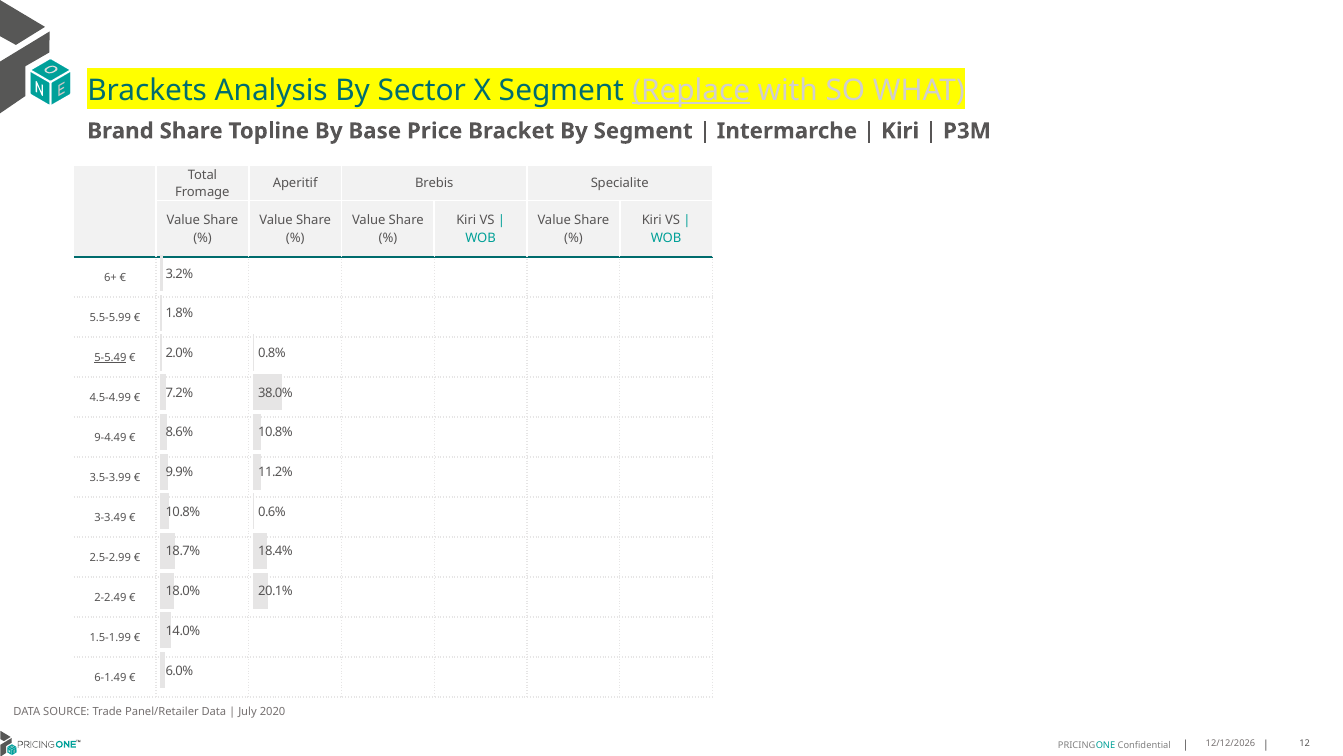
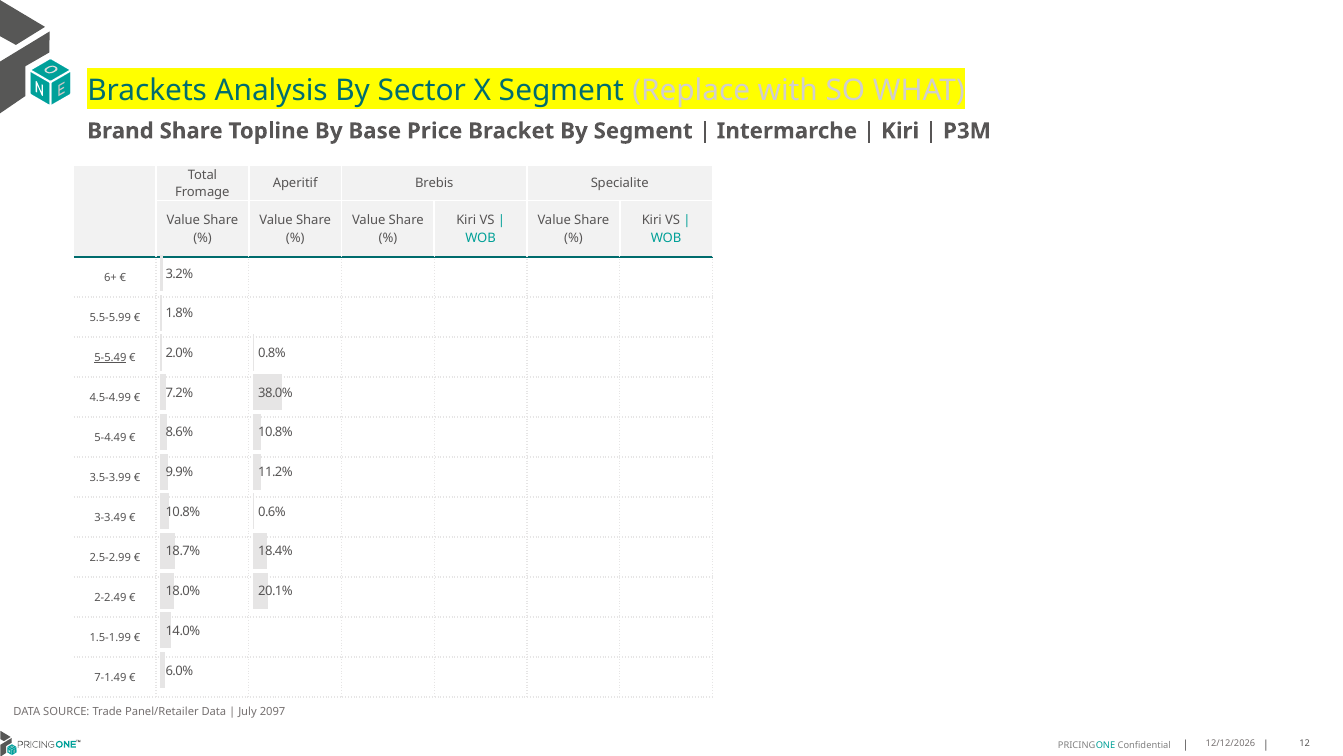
Replace underline: present -> none
9-4.49: 9-4.49 -> 5-4.49
6-1.49: 6-1.49 -> 7-1.49
2020: 2020 -> 2097
